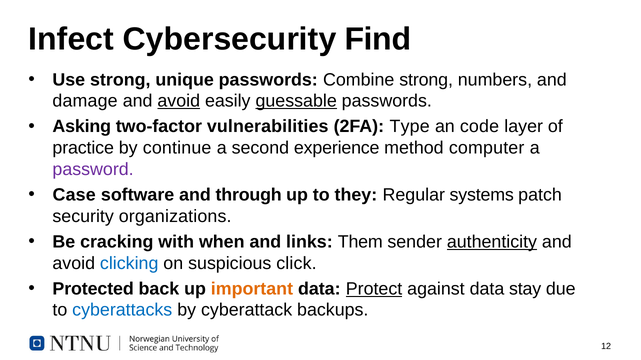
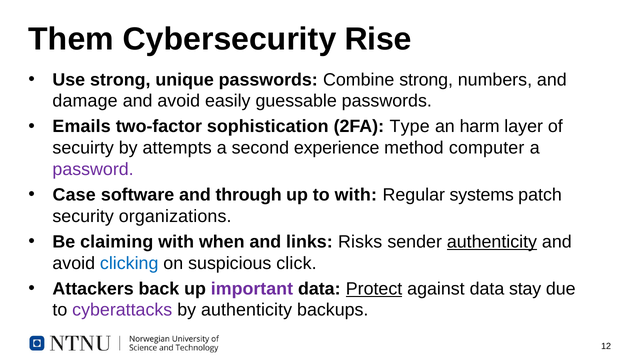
Infect: Infect -> Them
Find: Find -> Rise
avoid at (179, 101) underline: present -> none
guessable underline: present -> none
Asking: Asking -> Emails
vulnerabilities: vulnerabilities -> sophistication
code: code -> harm
practice: practice -> secuirty
continue: continue -> attempts
to they: they -> with
cracking: cracking -> claiming
Them: Them -> Risks
Protected: Protected -> Attackers
important colour: orange -> purple
cyberattacks colour: blue -> purple
by cyberattack: cyberattack -> authenticity
